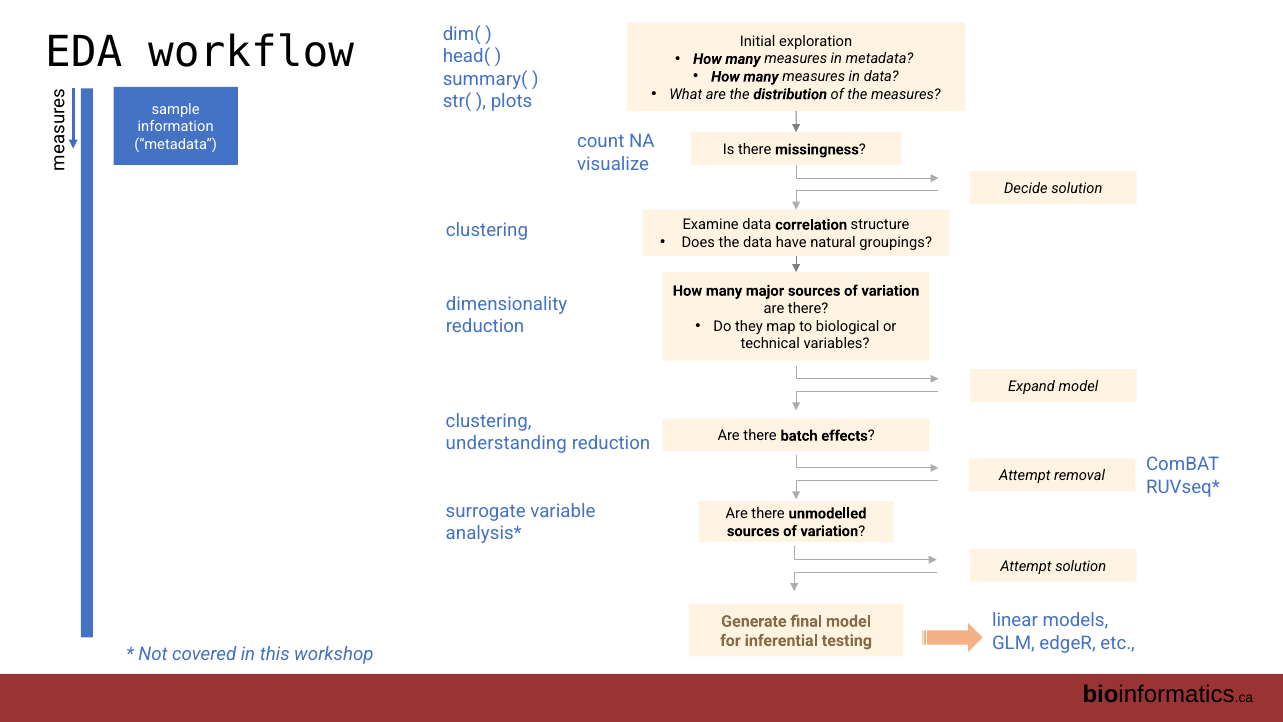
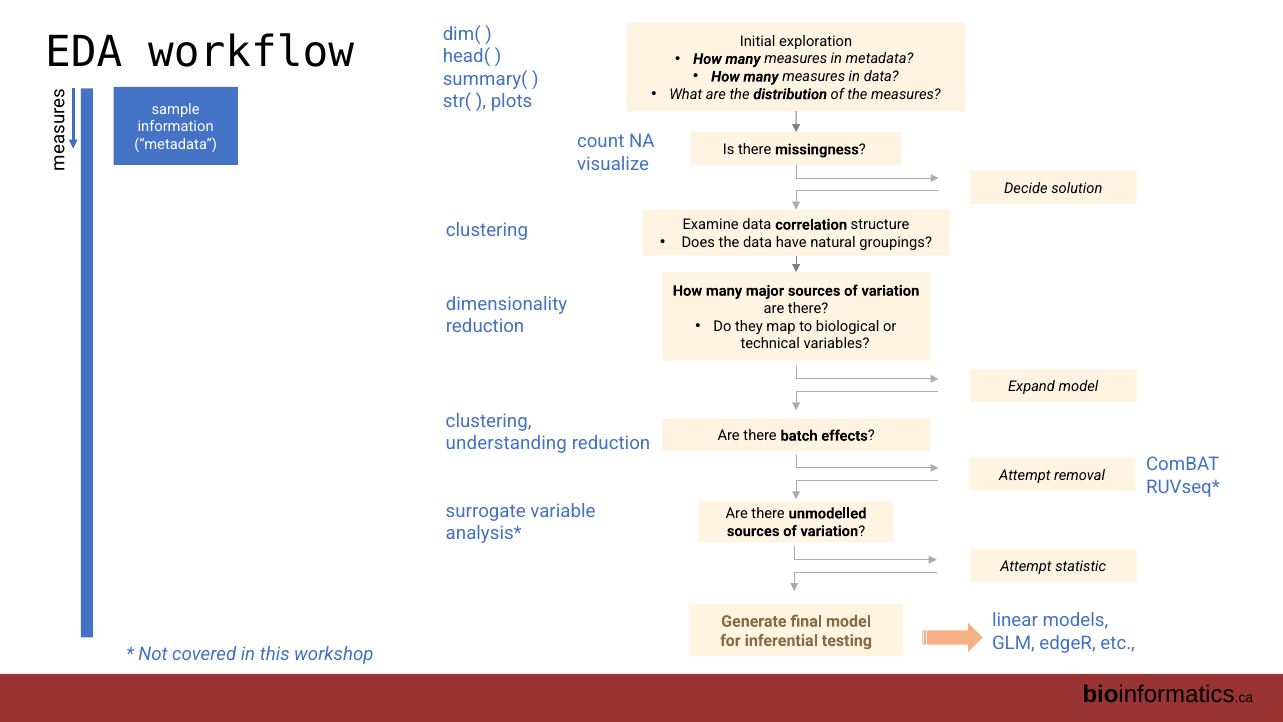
Attempt solution: solution -> statistic
